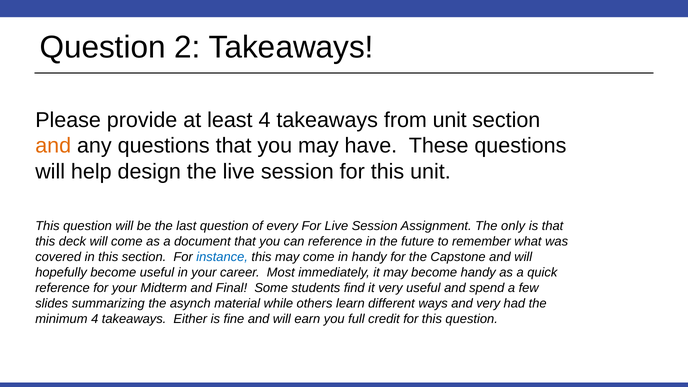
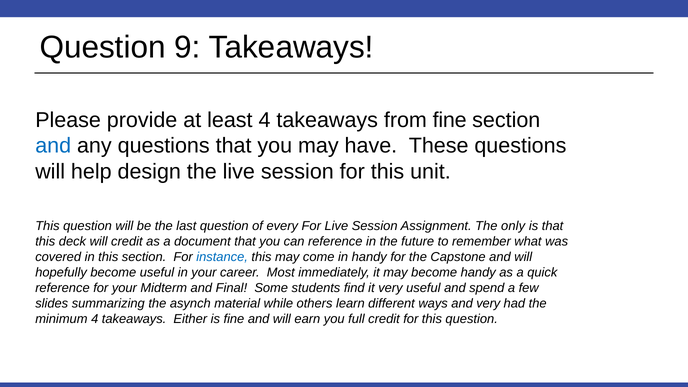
2: 2 -> 9
from unit: unit -> fine
and at (53, 146) colour: orange -> blue
will come: come -> credit
